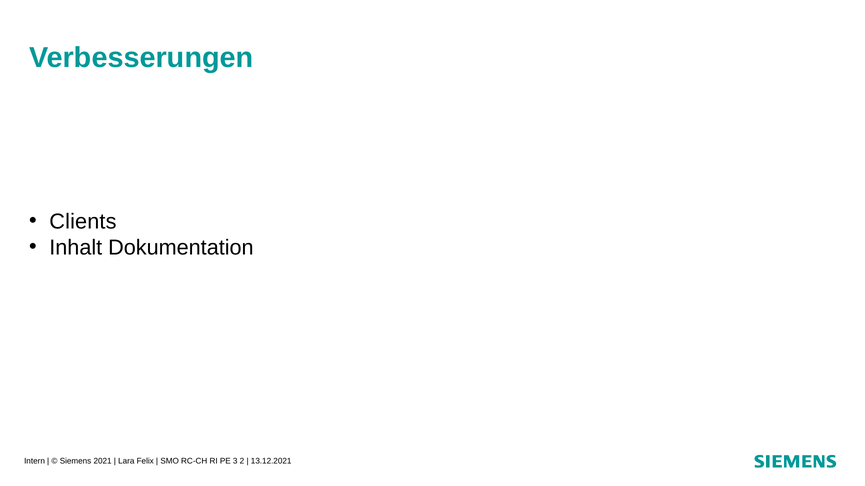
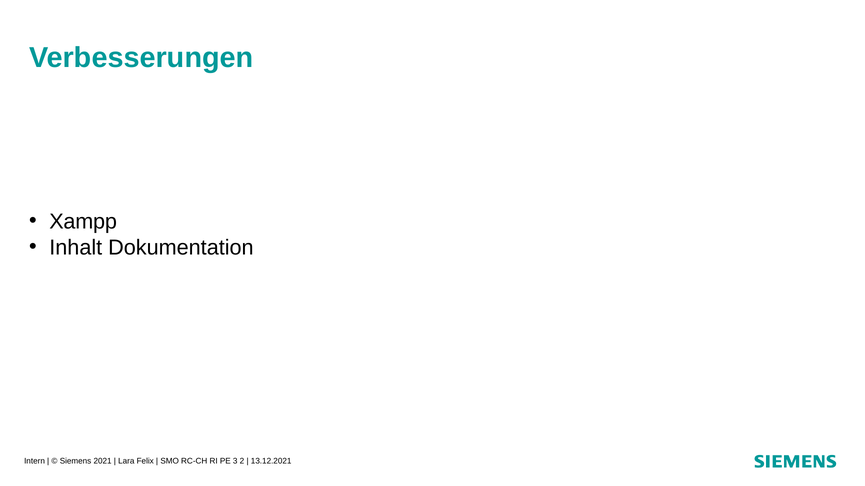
Clients: Clients -> Xampp
